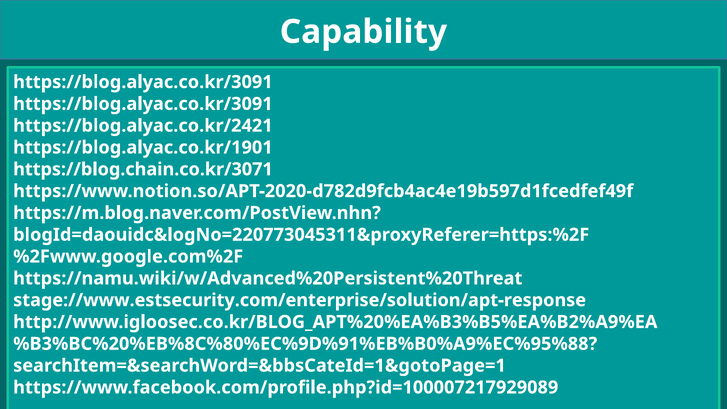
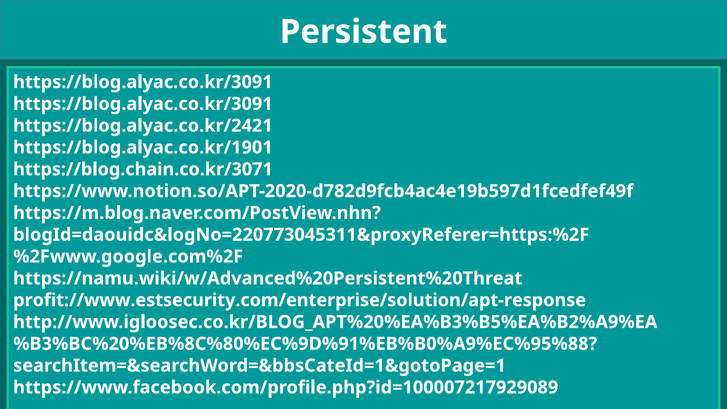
Capability: Capability -> Persistent
stage://www.estsecurity.com/enterprise/solution/apt-response: stage://www.estsecurity.com/enterprise/solution/apt-response -> profit://www.estsecurity.com/enterprise/solution/apt-response
